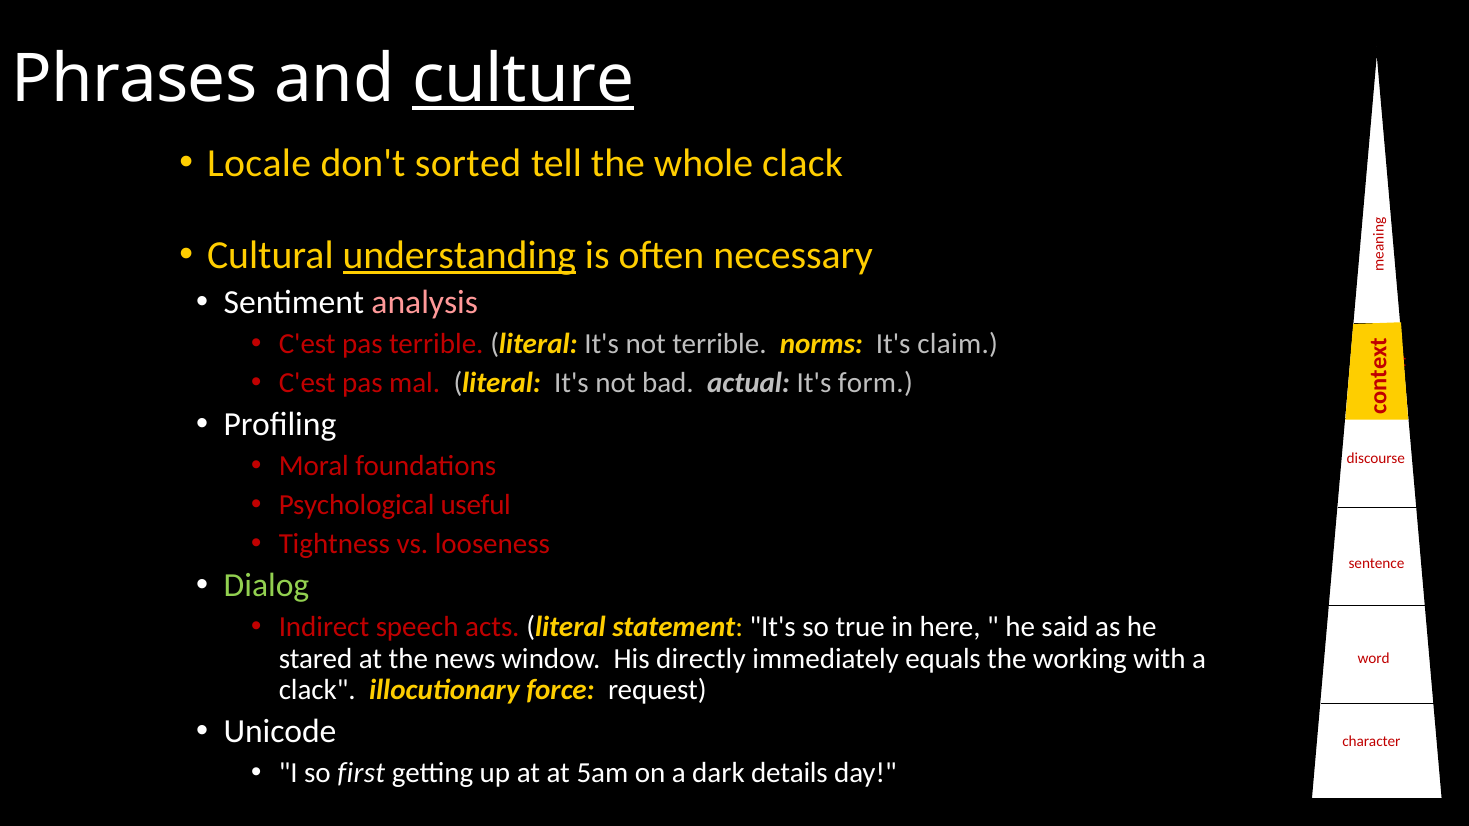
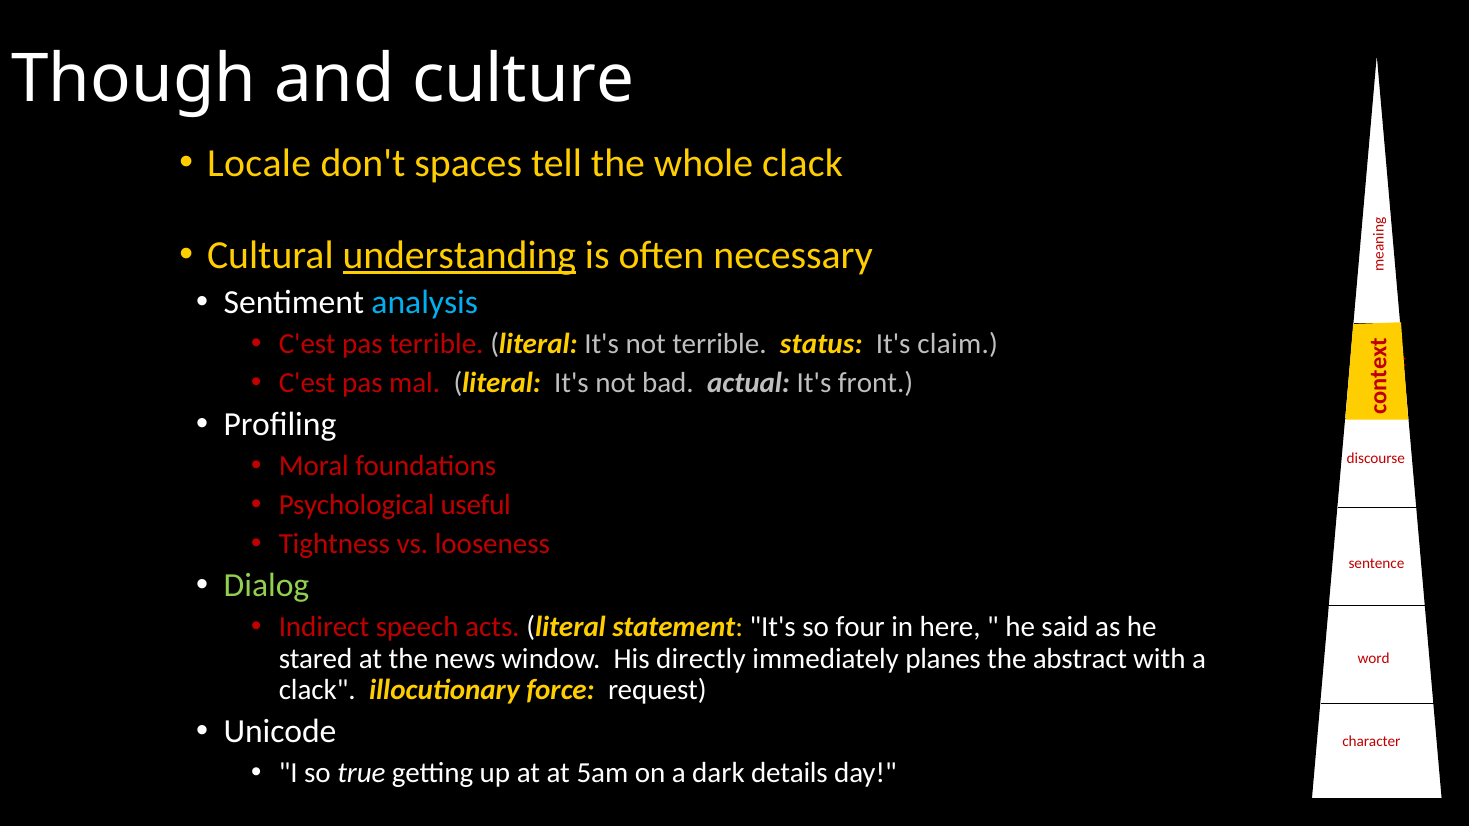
Phrases: Phrases -> Though
culture underline: present -> none
sorted: sorted -> spaces
analysis colour: pink -> light blue
norms: norms -> status
form: form -> front
true: true -> four
equals: equals -> planes
working: working -> abstract
first: first -> true
